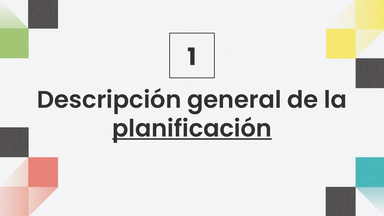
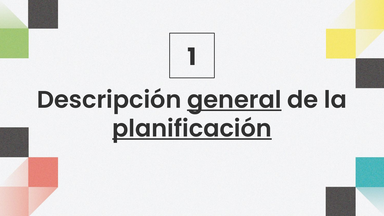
general underline: none -> present
